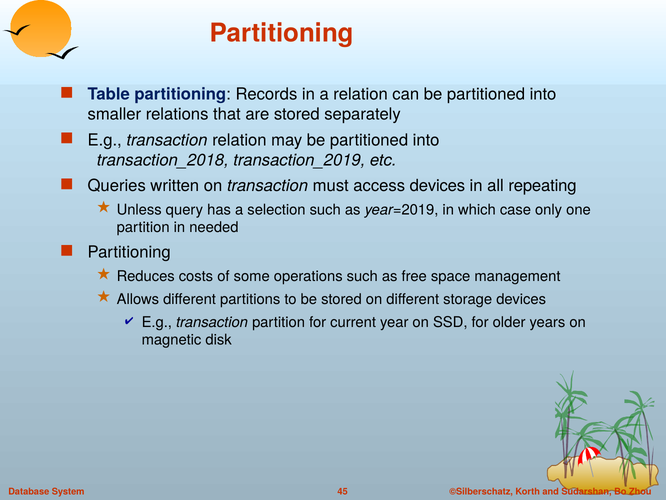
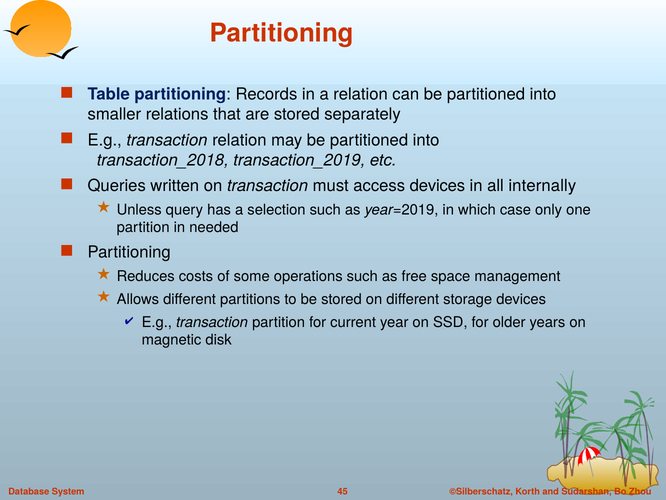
repeating: repeating -> internally
